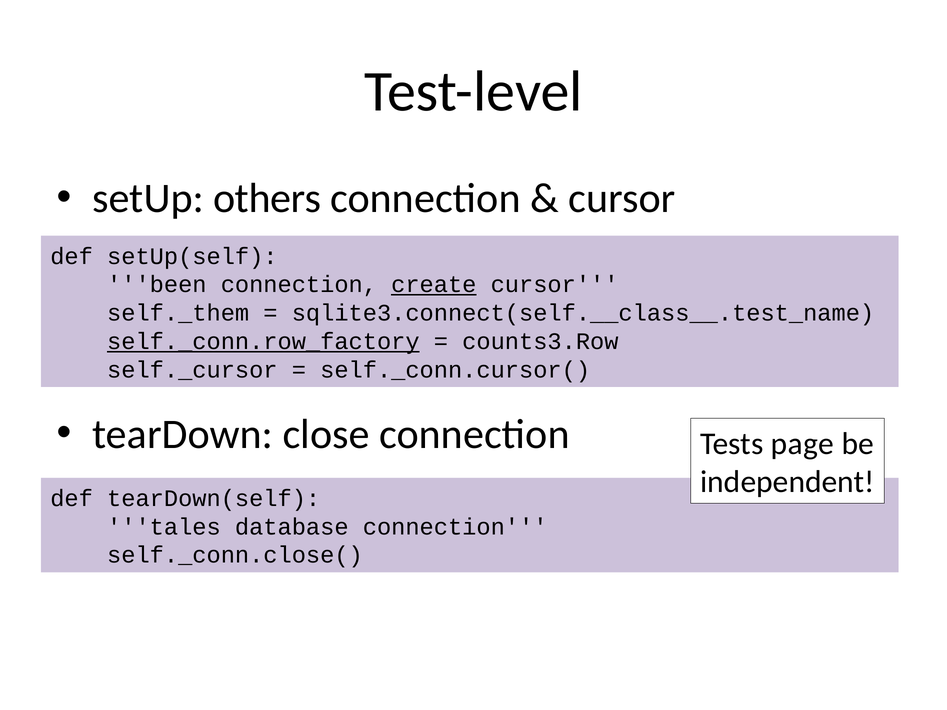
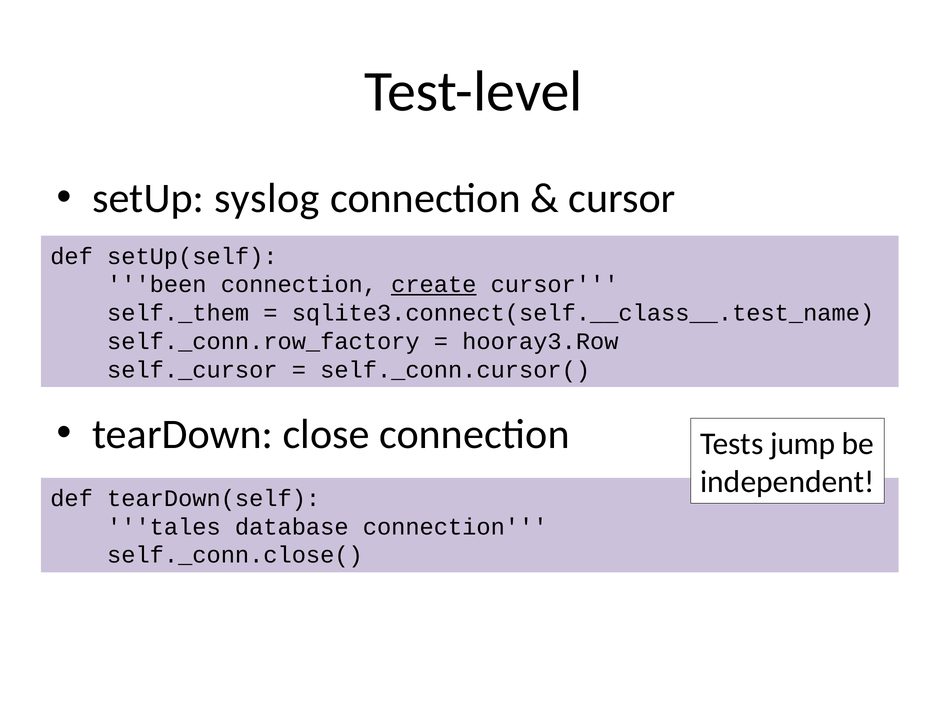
others: others -> syslog
self._conn.row_factory underline: present -> none
counts3.Row: counts3.Row -> hooray3.Row
page: page -> jump
